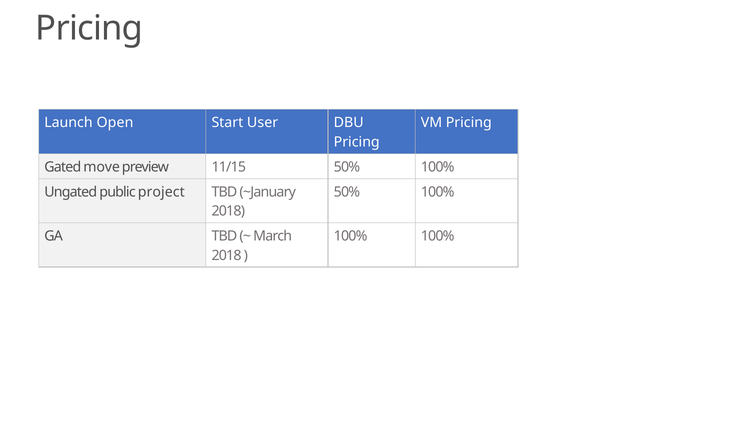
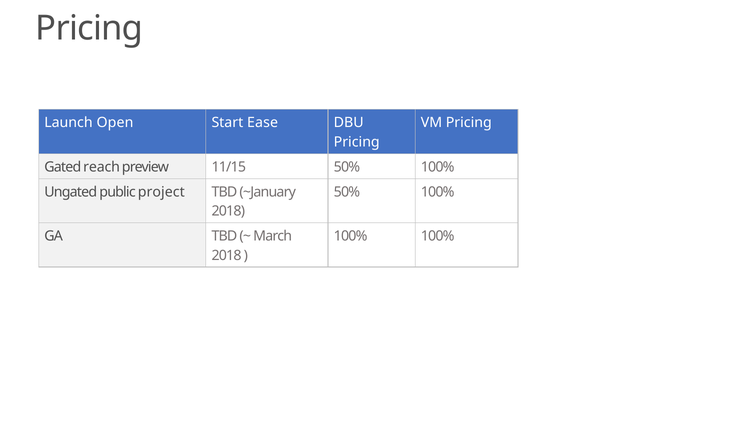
User: User -> Ease
move: move -> reach
